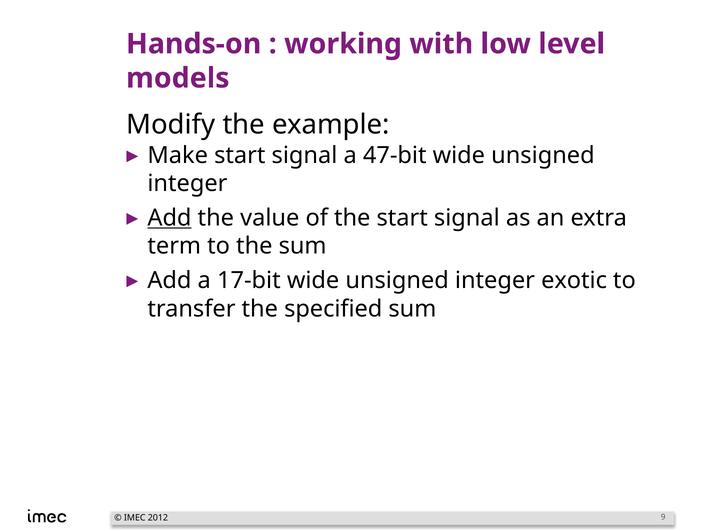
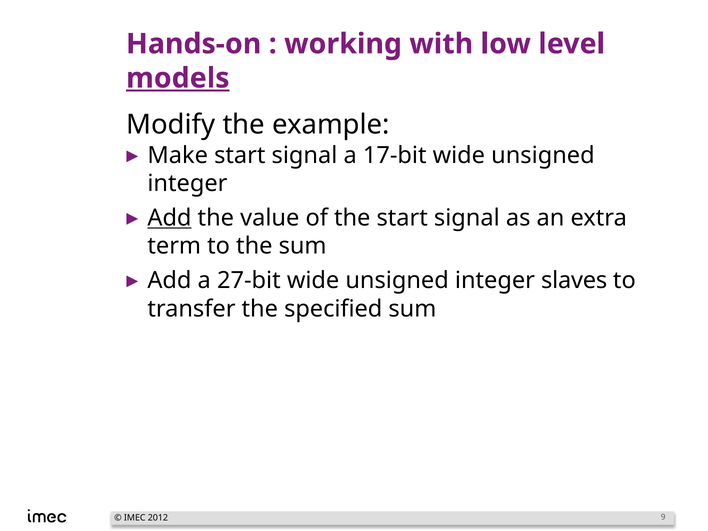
models underline: none -> present
47-bit: 47-bit -> 17-bit
17-bit: 17-bit -> 27-bit
exotic: exotic -> slaves
